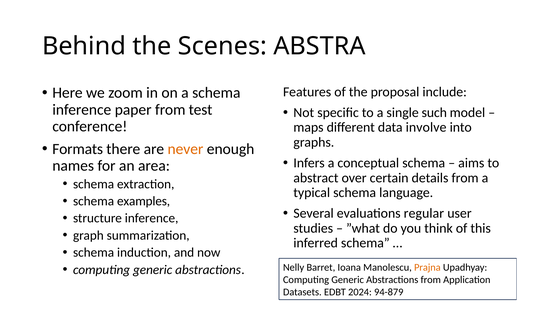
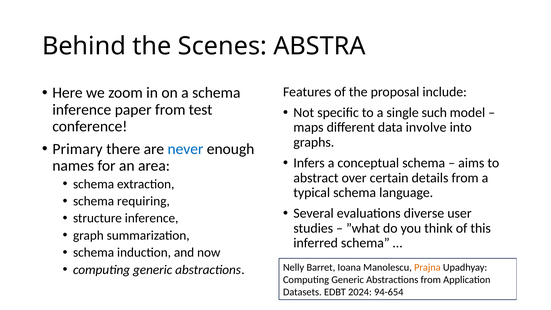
Formats: Formats -> Primary
never colour: orange -> blue
examples: examples -> requiring
regular: regular -> diverse
94-879: 94-879 -> 94-654
